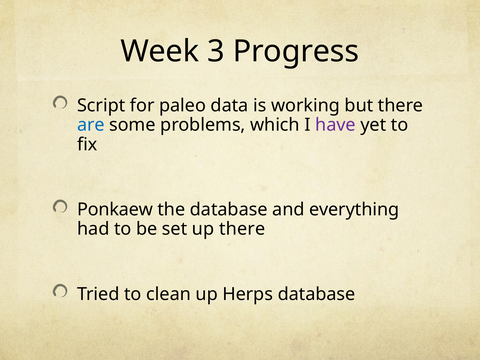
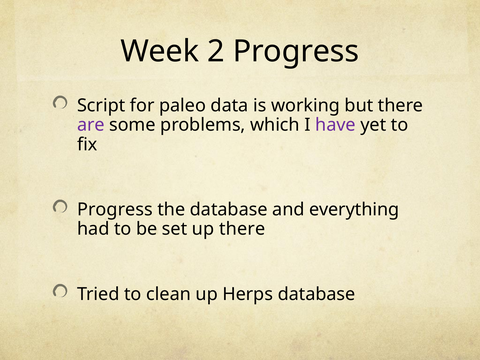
3: 3 -> 2
are colour: blue -> purple
Ponkaew at (115, 210): Ponkaew -> Progress
